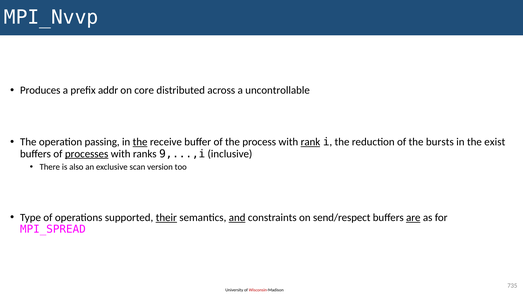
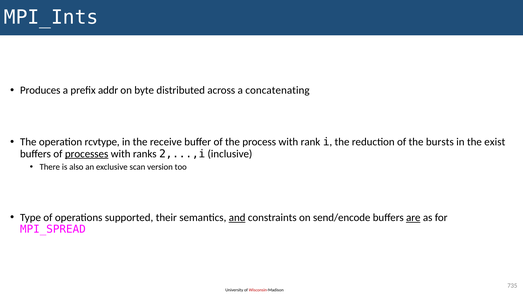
MPI_Nvvp: MPI_Nvvp -> MPI_Ints
core: core -> byte
uncontrollable: uncontrollable -> concatenating
passing: passing -> rcvtype
the at (140, 142) underline: present -> none
rank underline: present -> none
9,...,i: 9,...,i -> 2,...,i
their underline: present -> none
send/respect: send/respect -> send/encode
